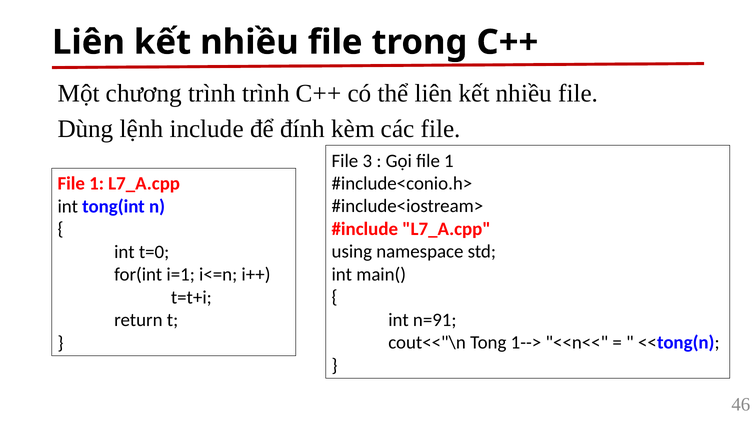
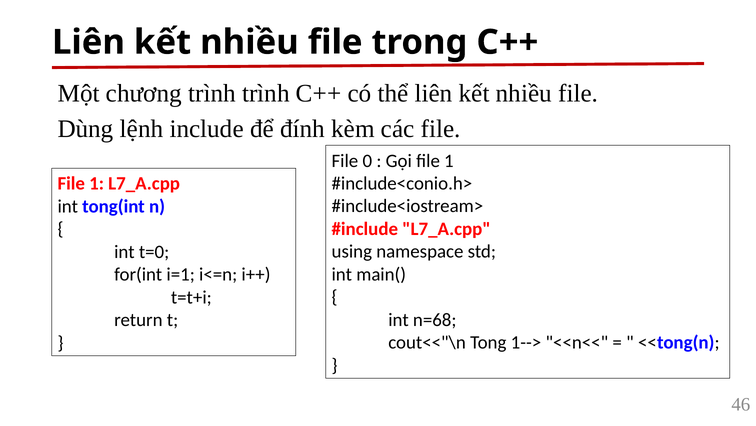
3: 3 -> 0
n=91: n=91 -> n=68
